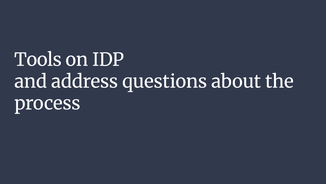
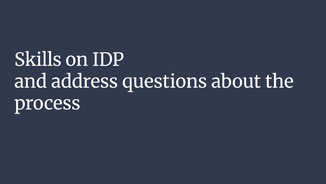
Tools: Tools -> Skills
